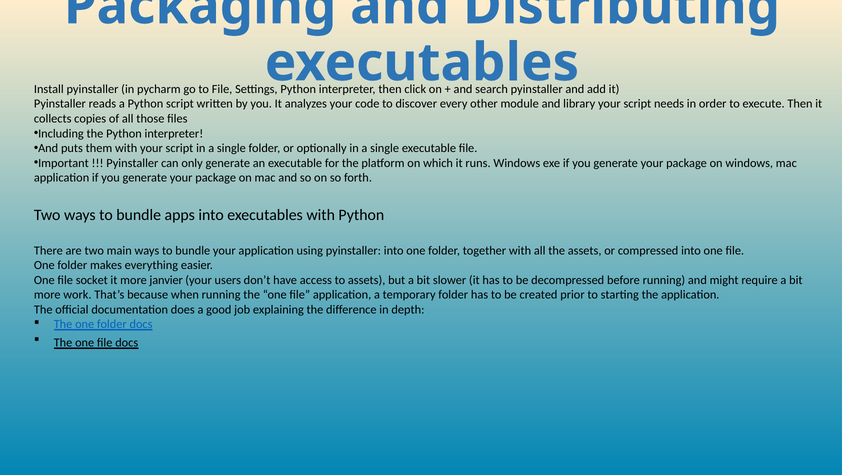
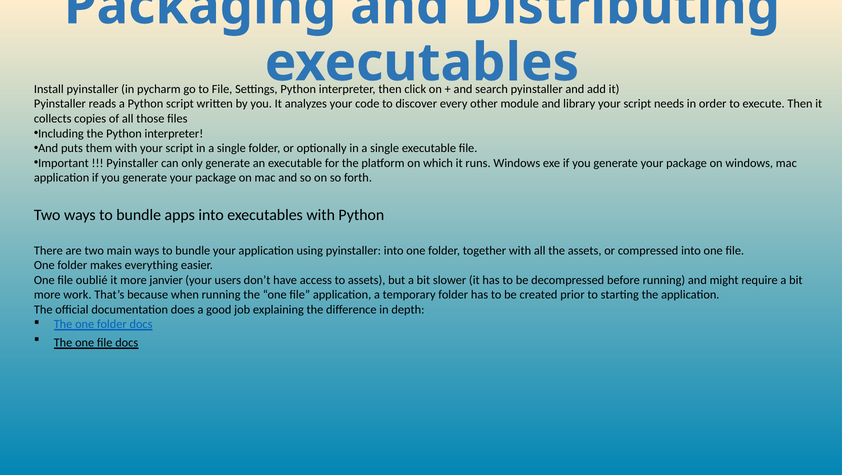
socket: socket -> oublié
